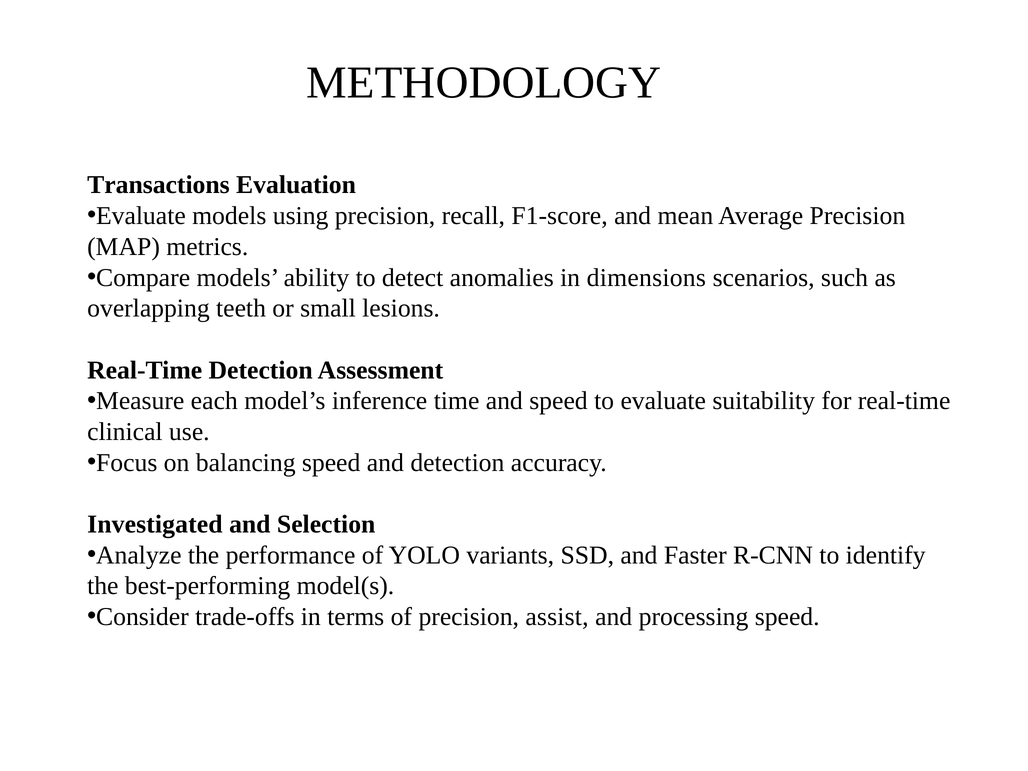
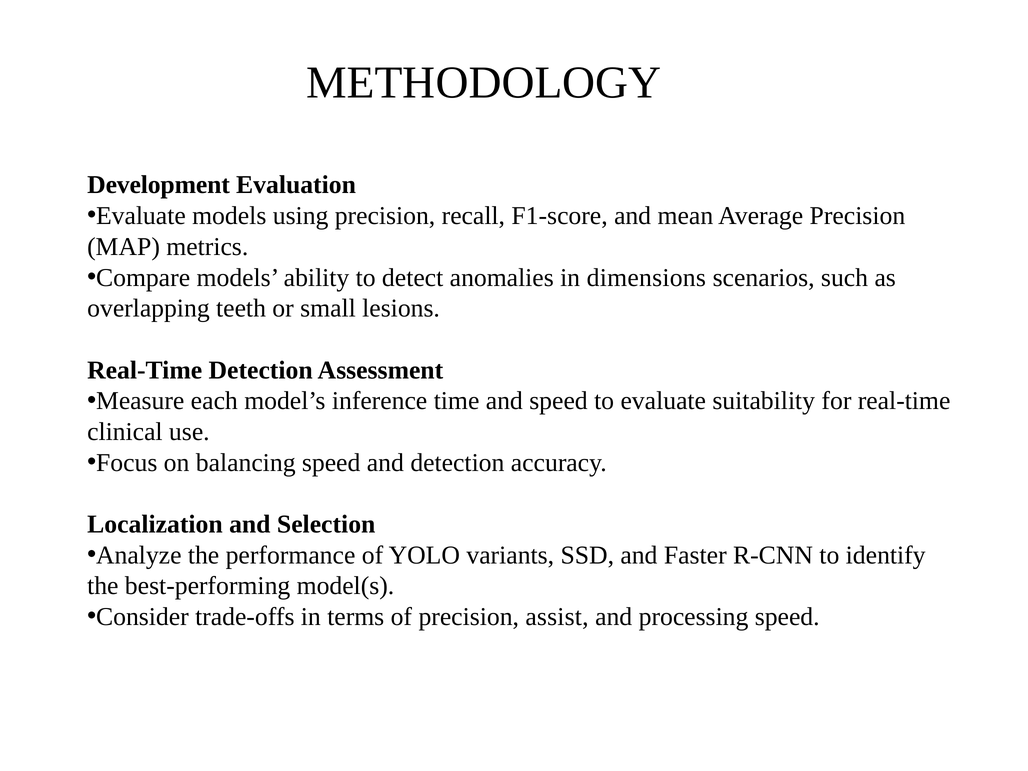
Transactions: Transactions -> Development
Investigated: Investigated -> Localization
